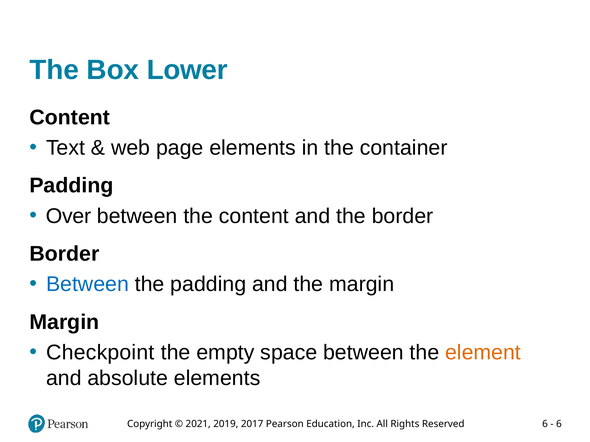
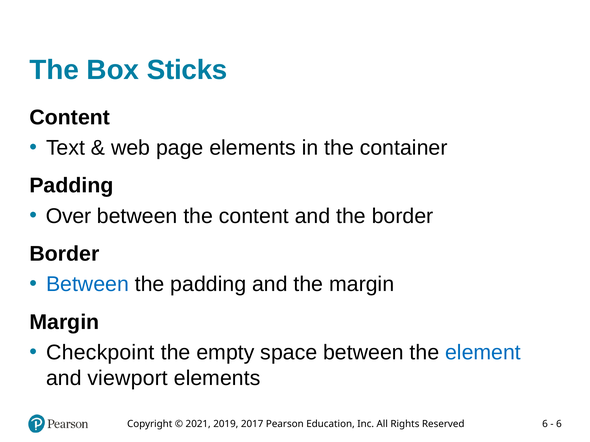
Lower: Lower -> Sticks
element colour: orange -> blue
absolute: absolute -> viewport
